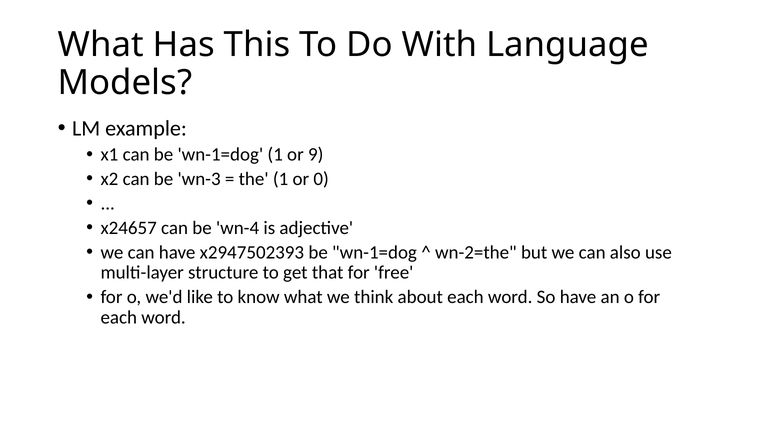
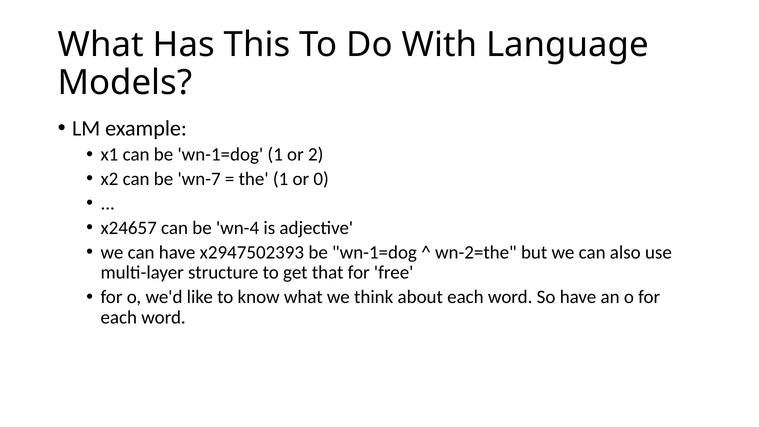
9: 9 -> 2
wn-3: wn-3 -> wn-7
